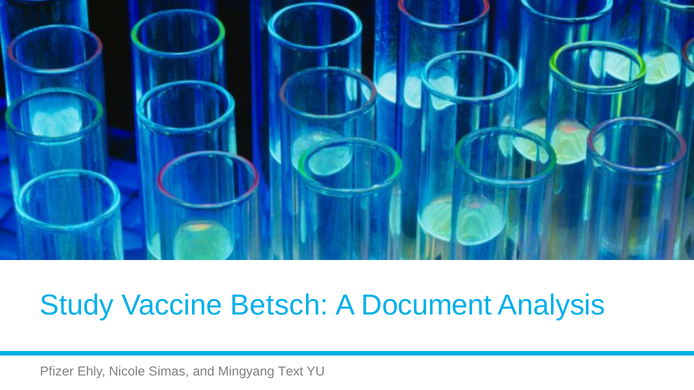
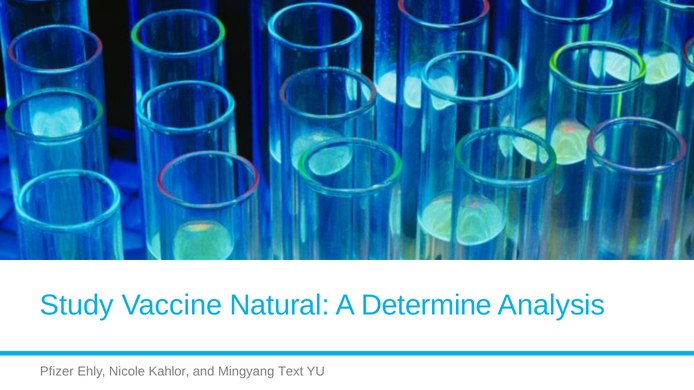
Betsch: Betsch -> Natural
Document: Document -> Determine
Simas: Simas -> Kahlor
